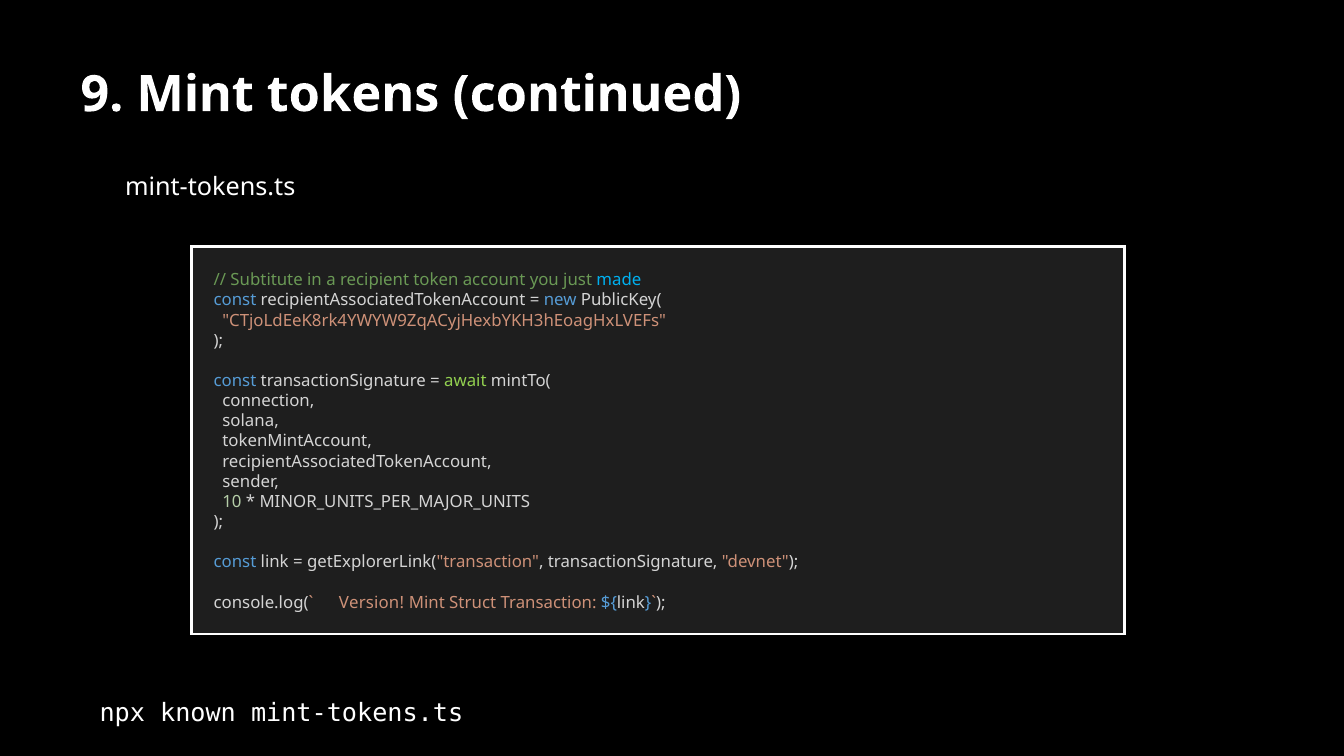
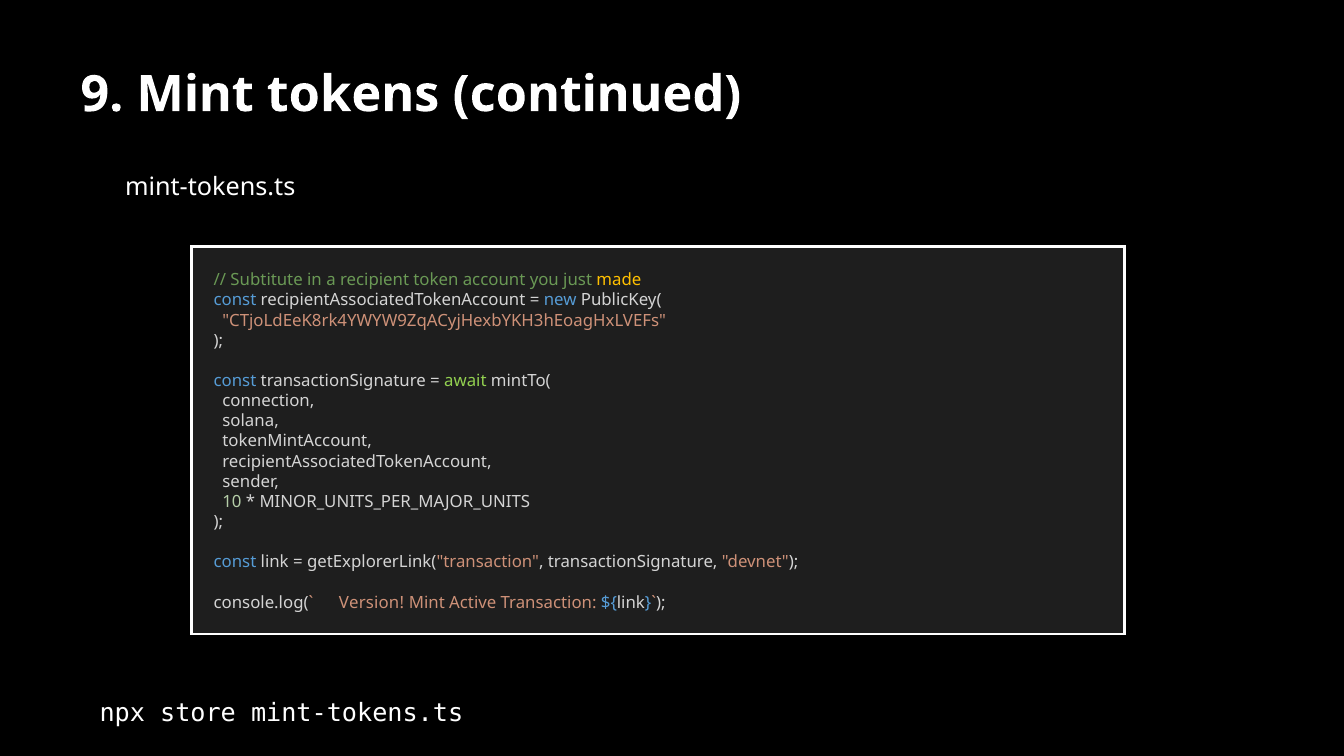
made colour: light blue -> yellow
Struct: Struct -> Active
known: known -> store
